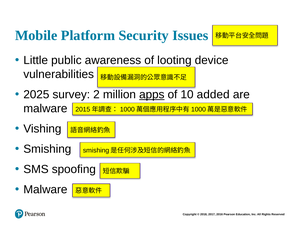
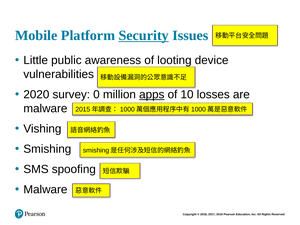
Security underline: none -> present
2025: 2025 -> 2020
2: 2 -> 0
added: added -> losses
